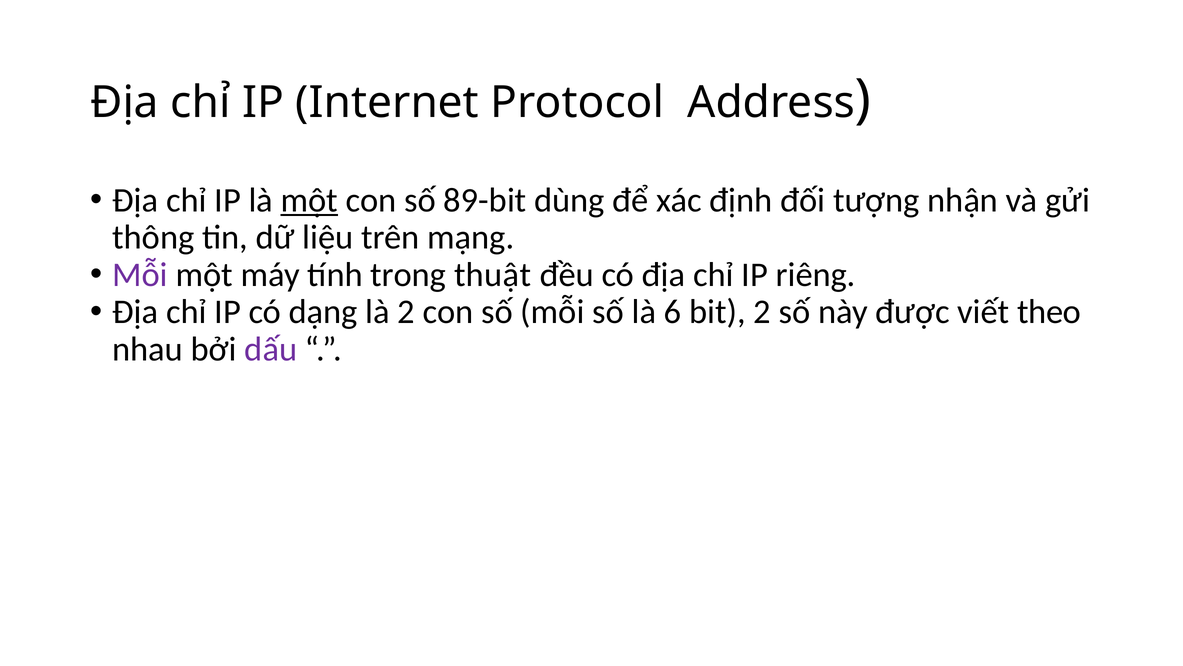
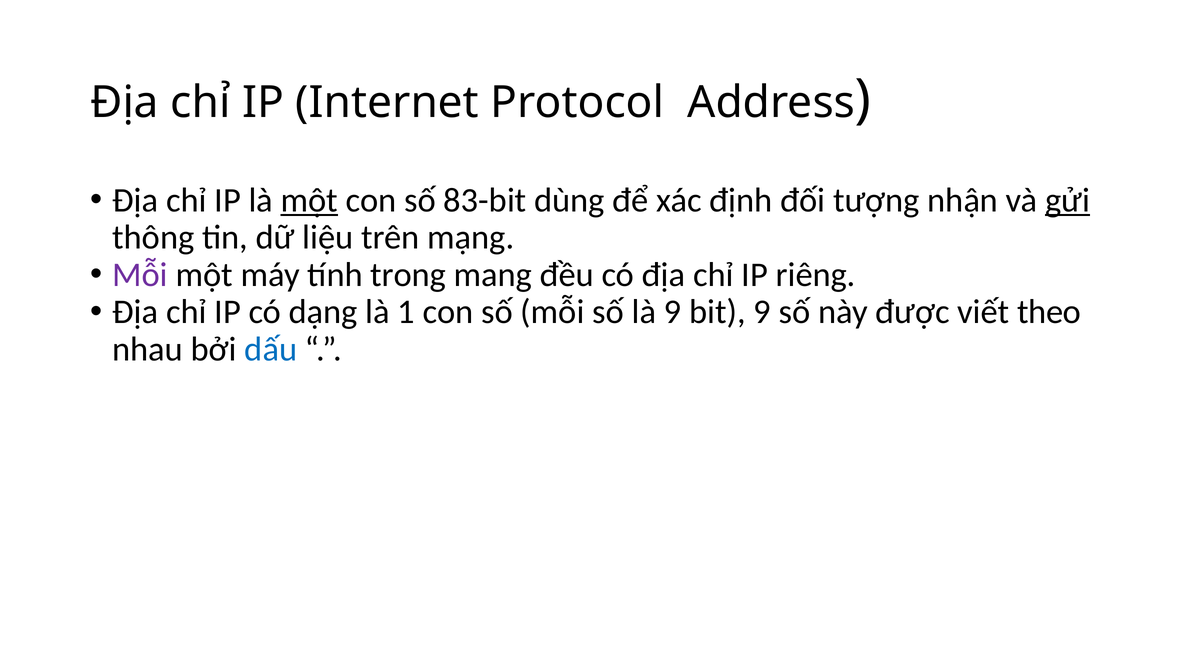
89-bit: 89-bit -> 83-bit
gửi underline: none -> present
thuật: thuật -> mang
là 2: 2 -> 1
là 6: 6 -> 9
bit 2: 2 -> 9
dấu colour: purple -> blue
